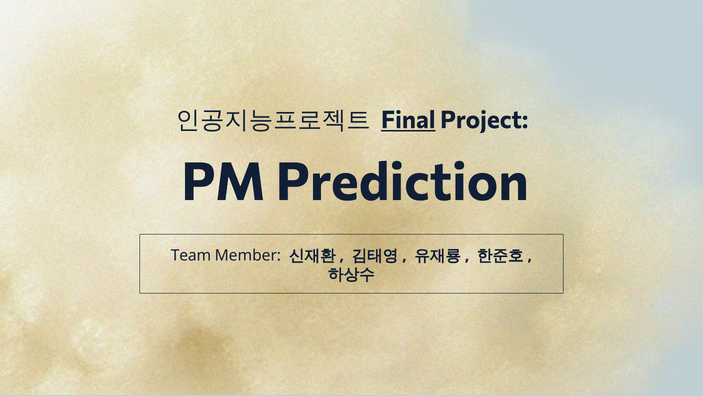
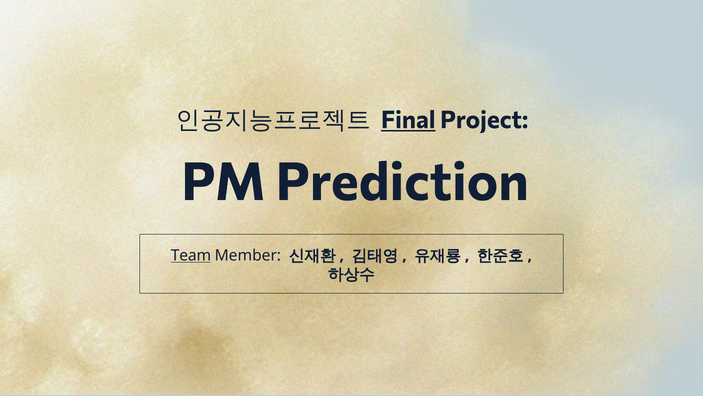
Team underline: none -> present
